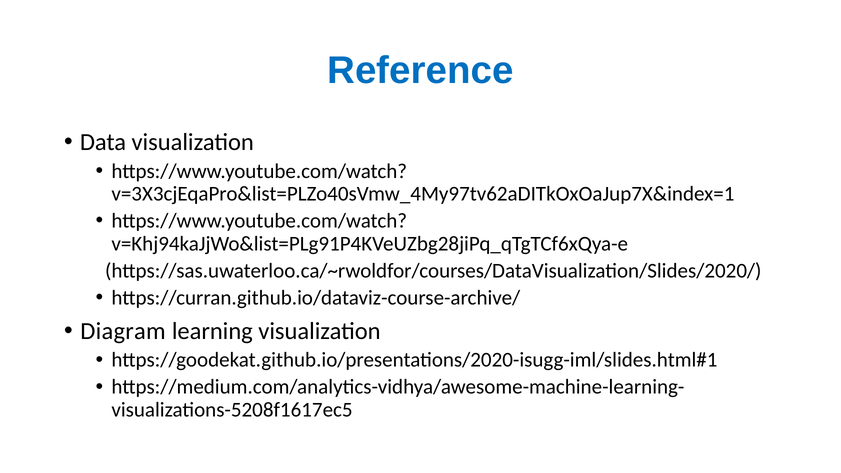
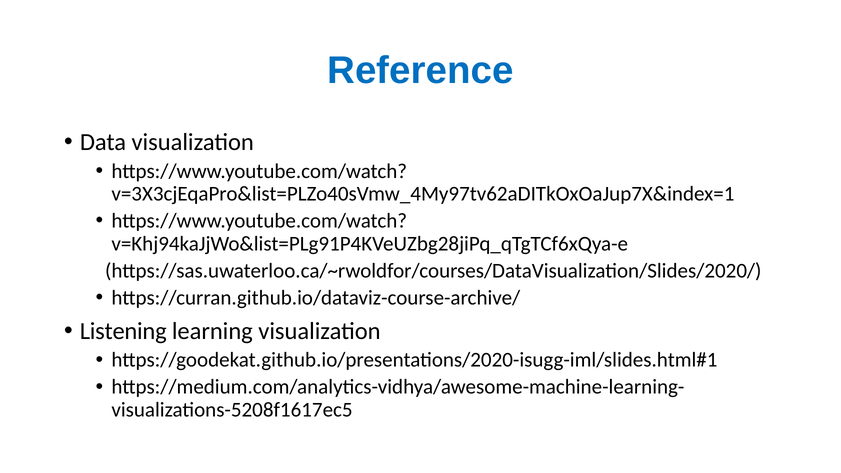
Diagram: Diagram -> Listening
